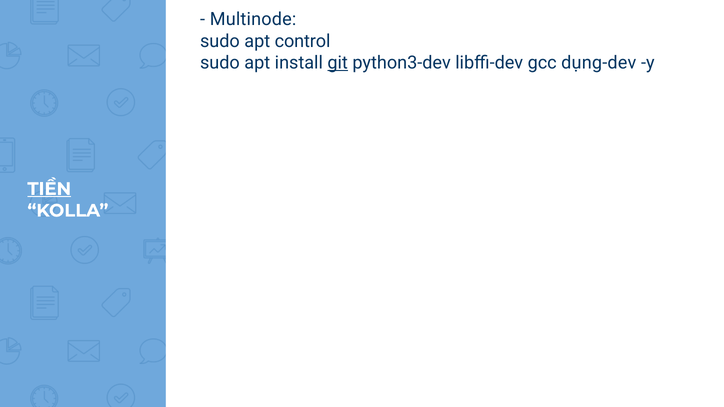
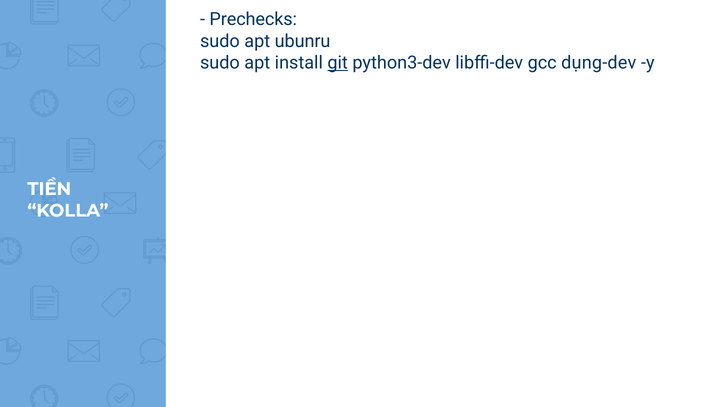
Multinode: Multinode -> Prechecks
control: control -> ubunru
TIỀN underline: present -> none
